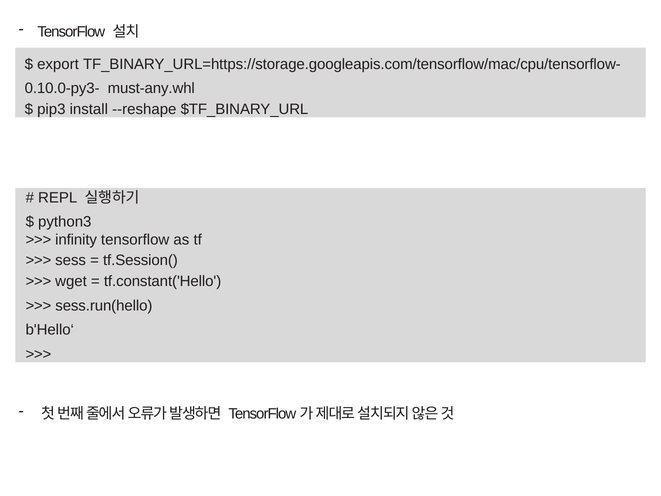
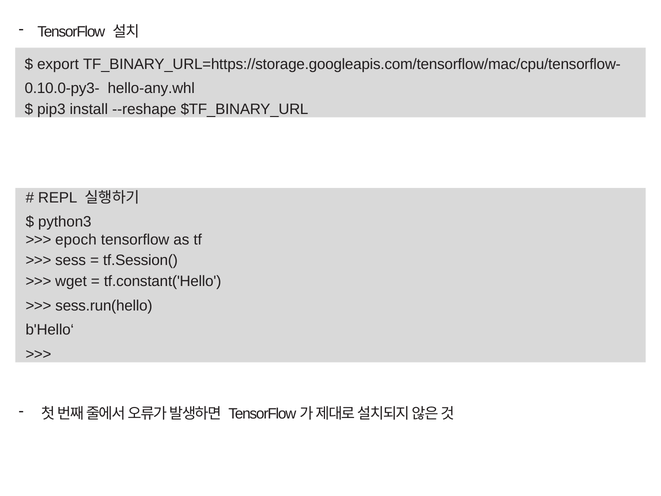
must-any.whl: must-any.whl -> hello-any.whl
infinity: infinity -> epoch
